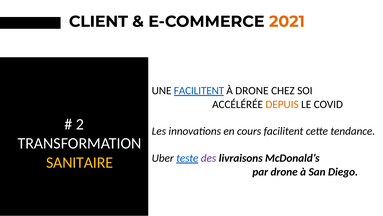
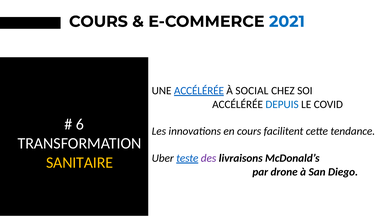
CLIENT at (98, 21): CLIENT -> COURS
2021 colour: orange -> blue
UNE FACILITENT: FACILITENT -> ACCÉLÉRÉE
À DRONE: DRONE -> SOCIAL
DEPUIS colour: orange -> blue
2: 2 -> 6
